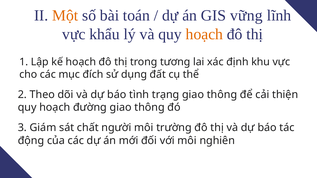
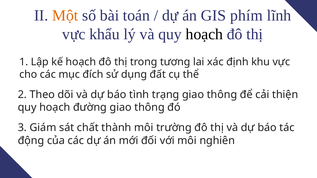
vững: vững -> phím
hoạch colour: orange -> black
người: người -> thành
